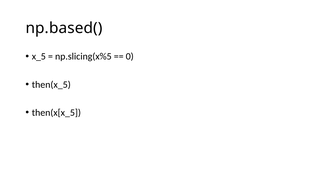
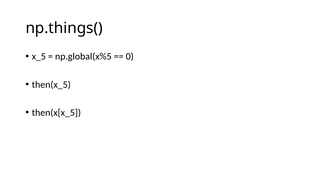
np.based(: np.based( -> np.things(
np.slicing(x%5: np.slicing(x%5 -> np.global(x%5
